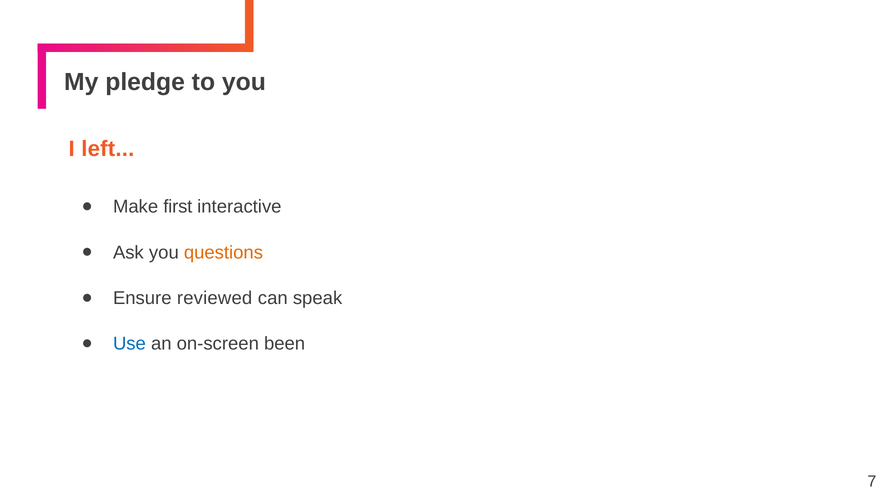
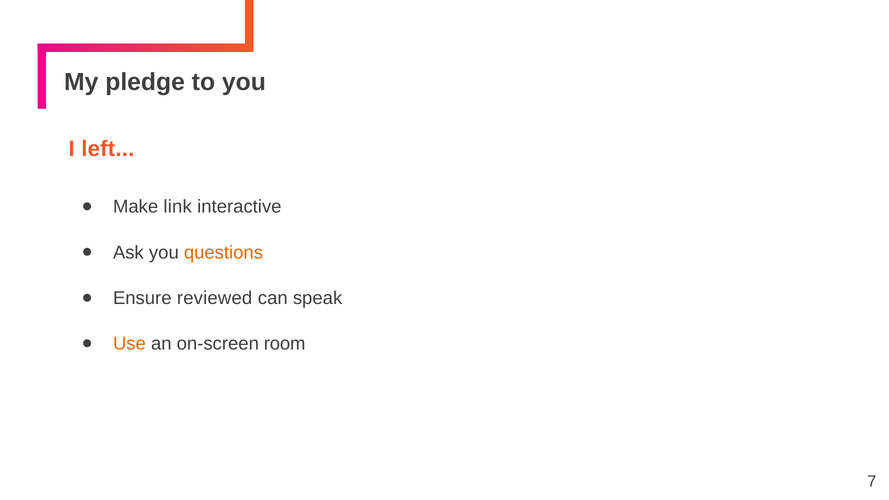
first: first -> link
Use colour: blue -> orange
been: been -> room
